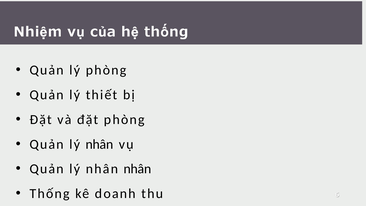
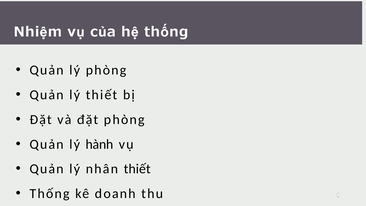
nhân at (99, 144): nhân -> hành
nhân nhân: nhân -> thiết
